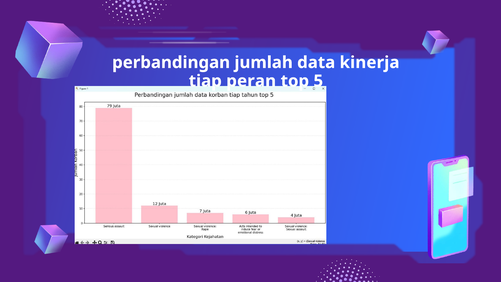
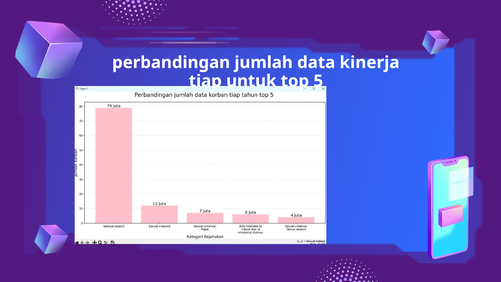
peran: peran -> untuk
